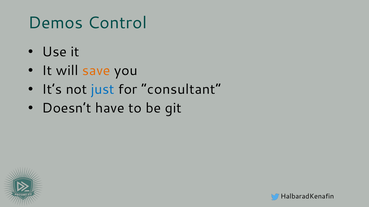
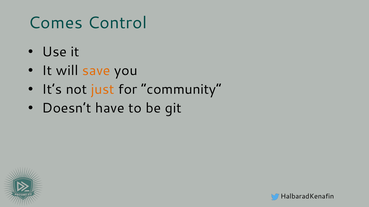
Demos: Demos -> Comes
just colour: blue -> orange
consultant: consultant -> community
